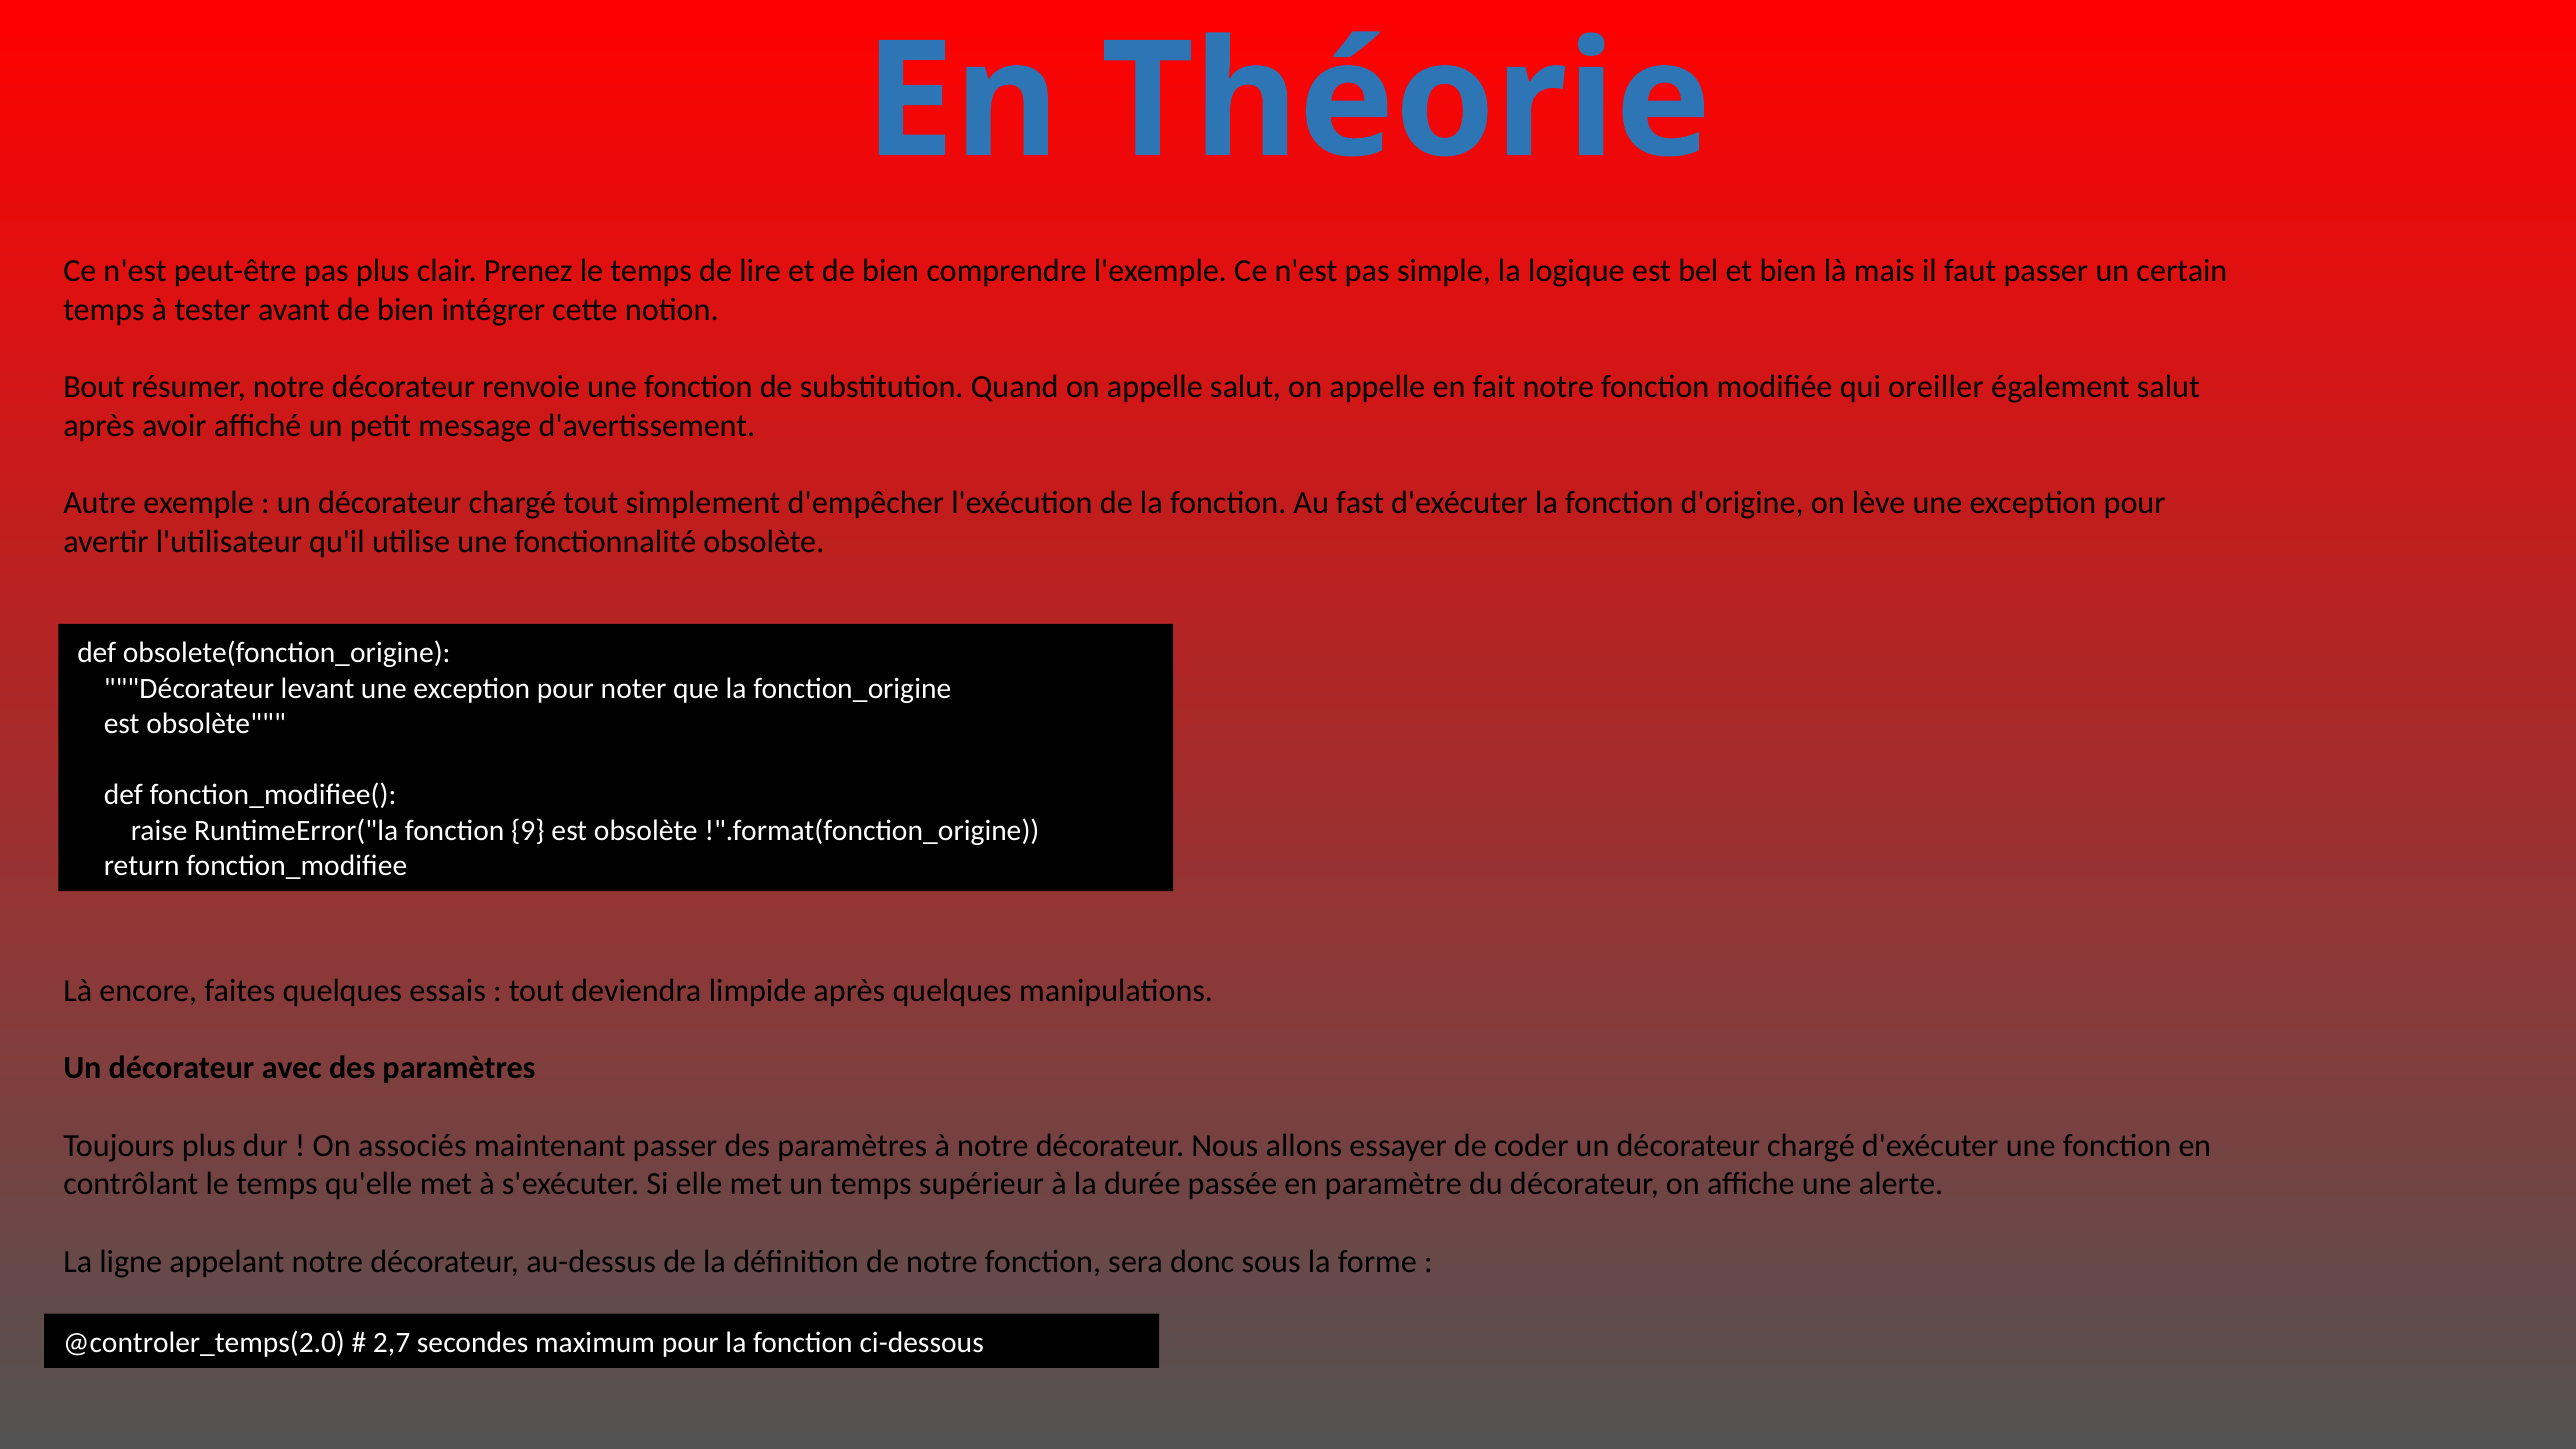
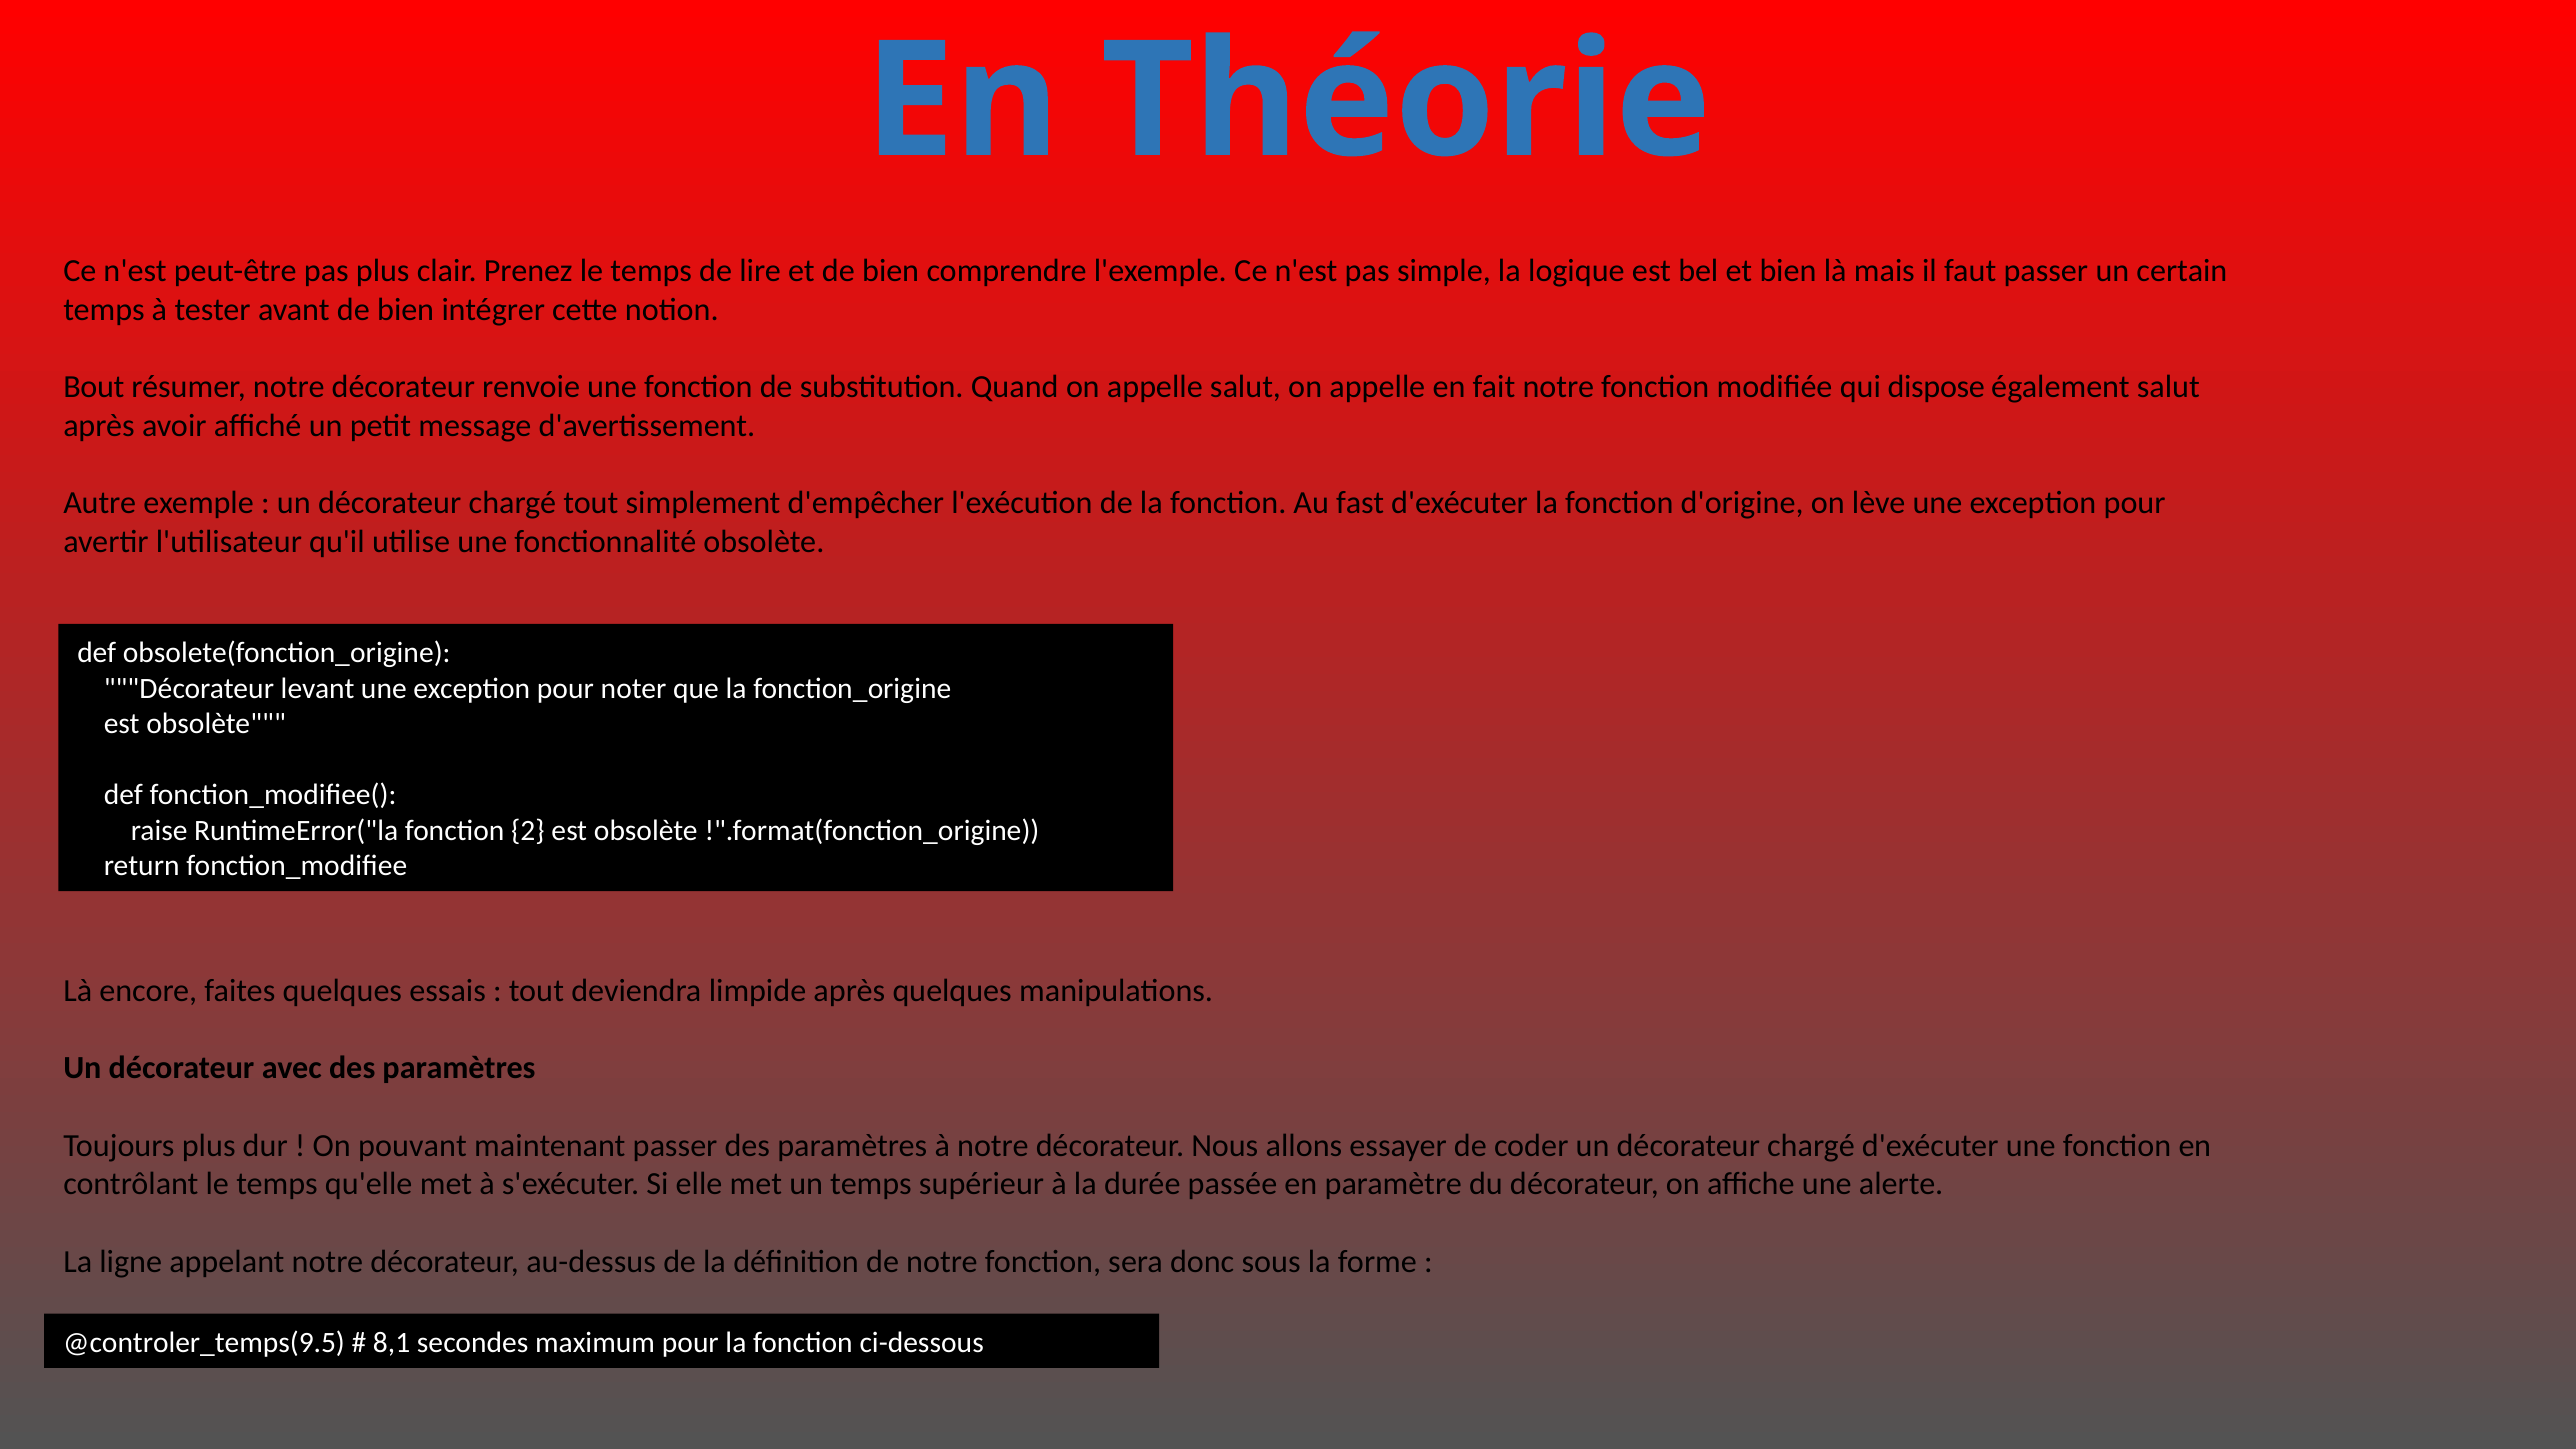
oreiller: oreiller -> dispose
9: 9 -> 2
associés: associés -> pouvant
@controler_temps(2.0: @controler_temps(2.0 -> @controler_temps(9.5
2,7: 2,7 -> 8,1
